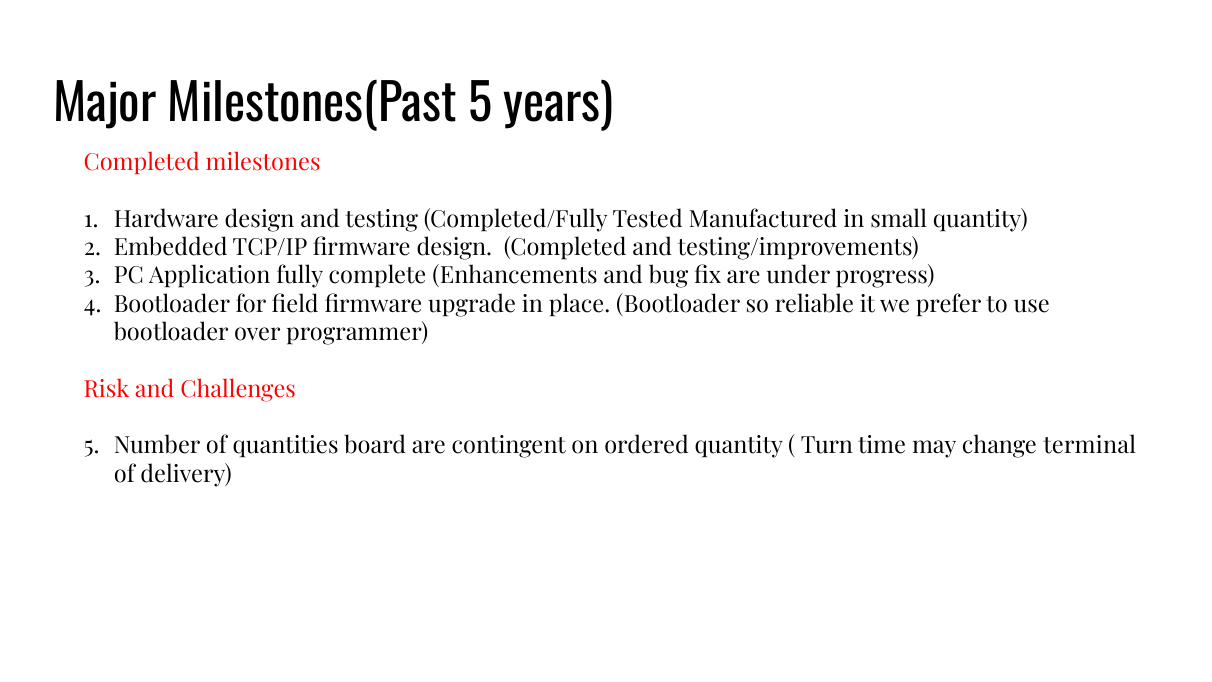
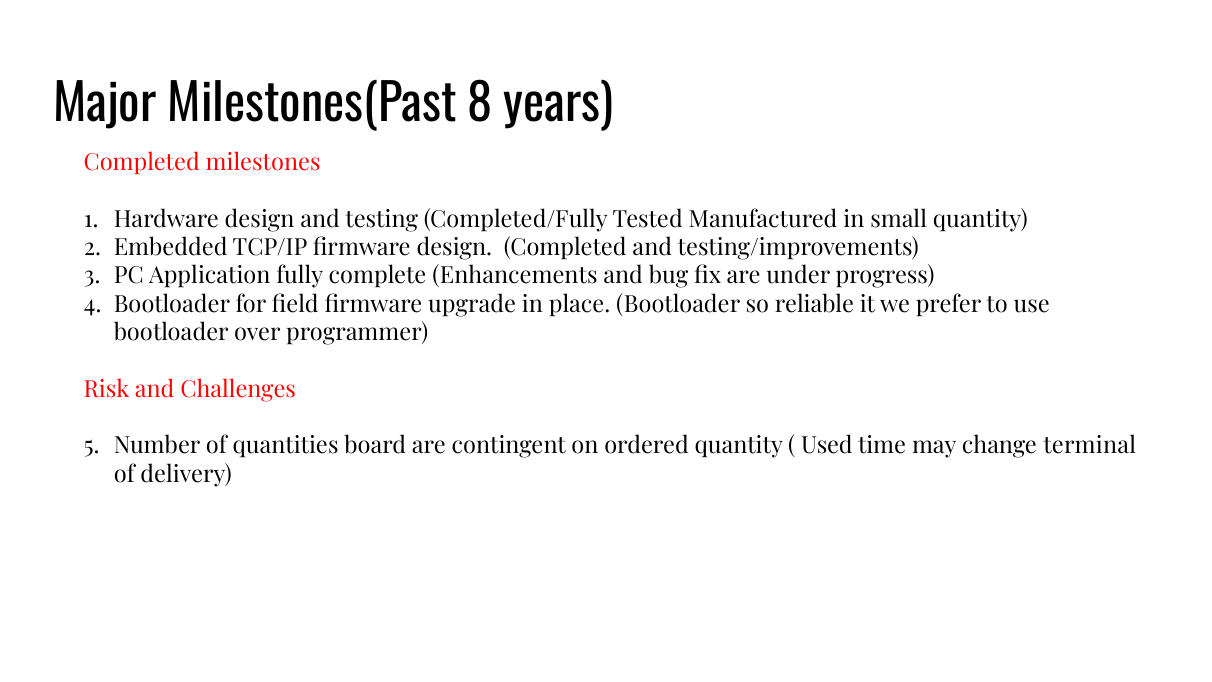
Milestones(Past 5: 5 -> 8
Turn: Turn -> Used
